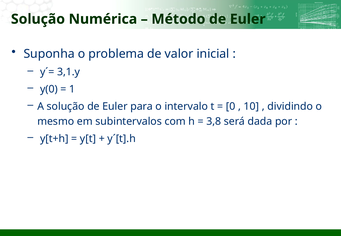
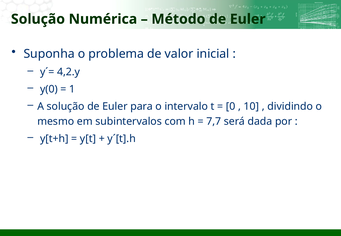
3,1.y: 3,1.y -> 4,2.y
3,8: 3,8 -> 7,7
